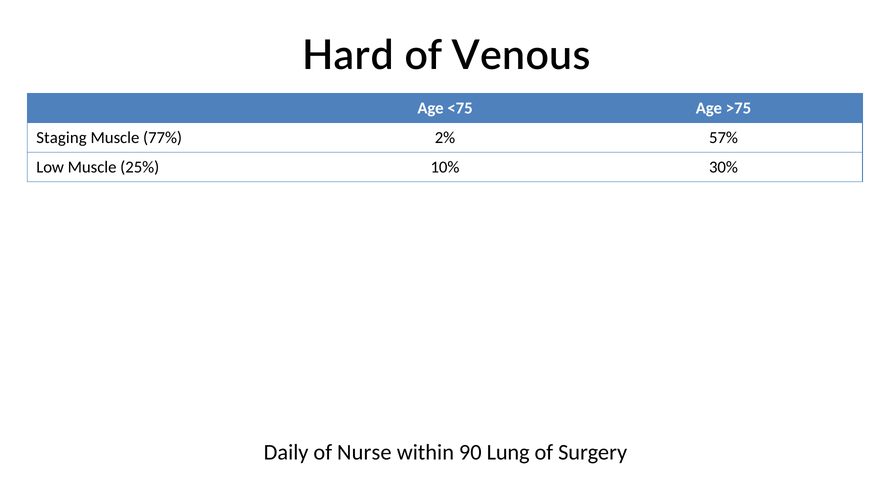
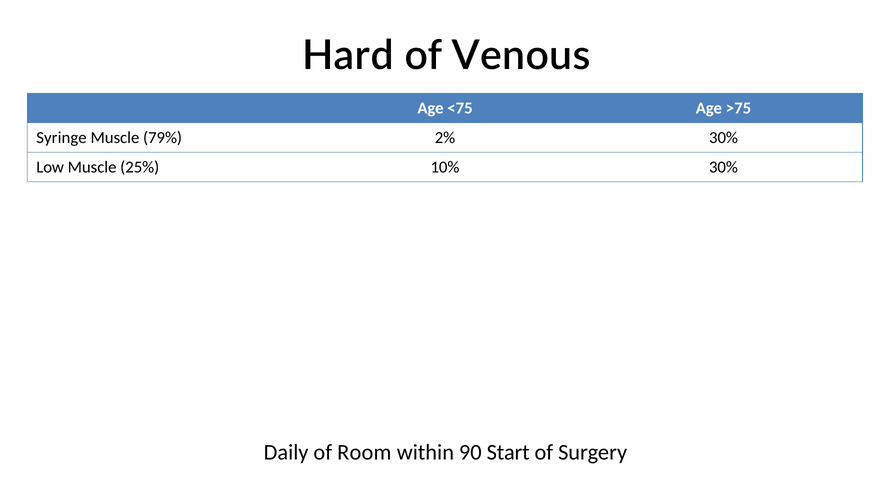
Staging: Staging -> Syringe
77%: 77% -> 79%
2% 57%: 57% -> 30%
Nurse: Nurse -> Room
Lung: Lung -> Start
